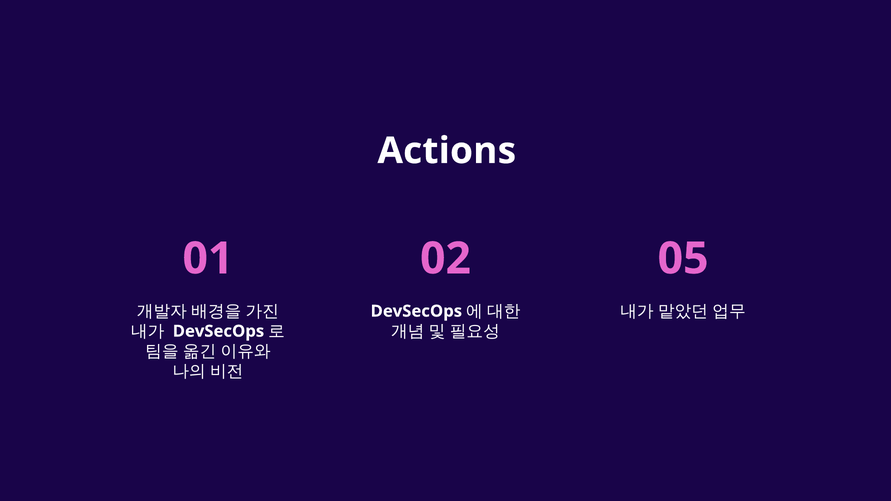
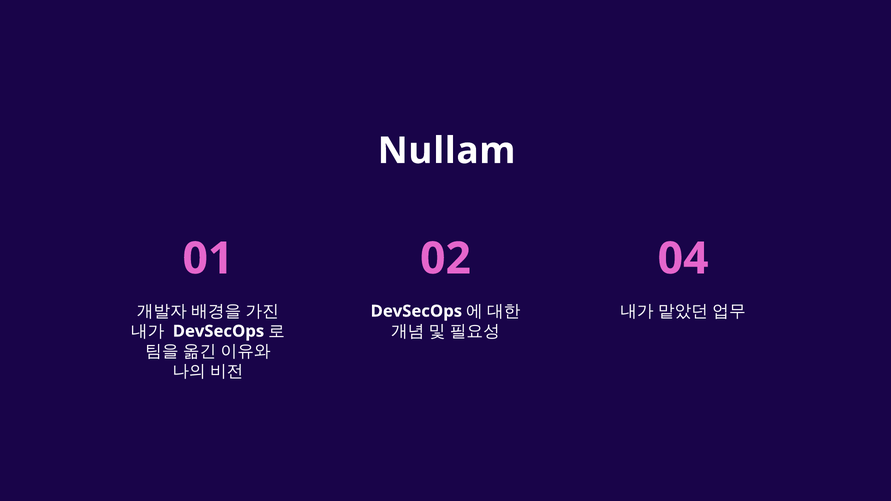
Actions: Actions -> Nullam
05: 05 -> 04
